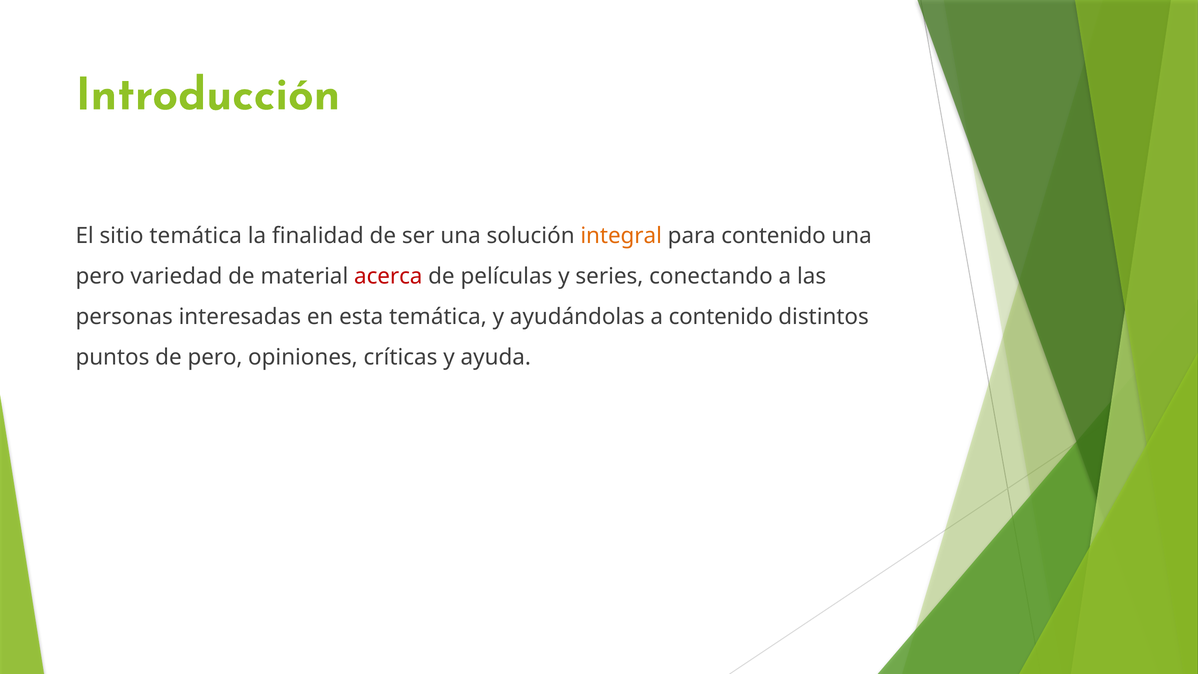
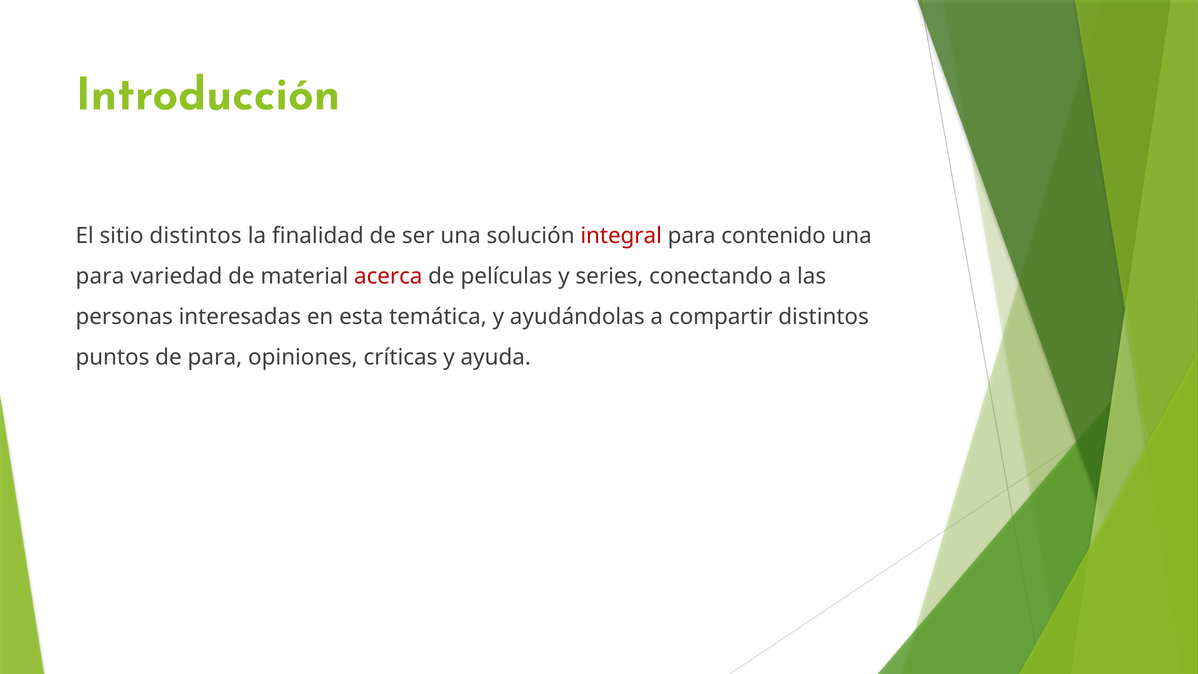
sitio temática: temática -> distintos
integral colour: orange -> red
pero at (100, 276): pero -> para
a contenido: contenido -> compartir
de pero: pero -> para
